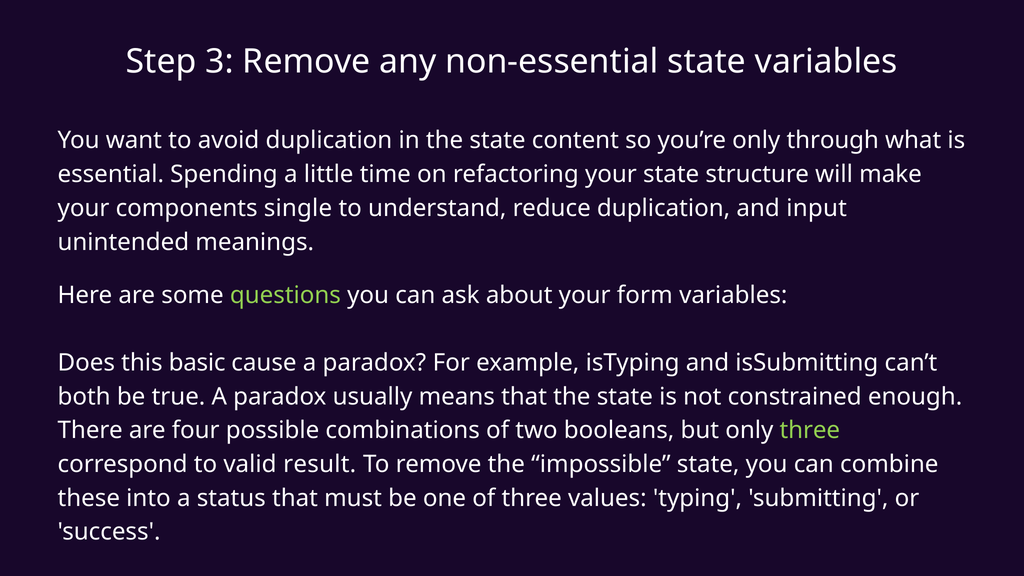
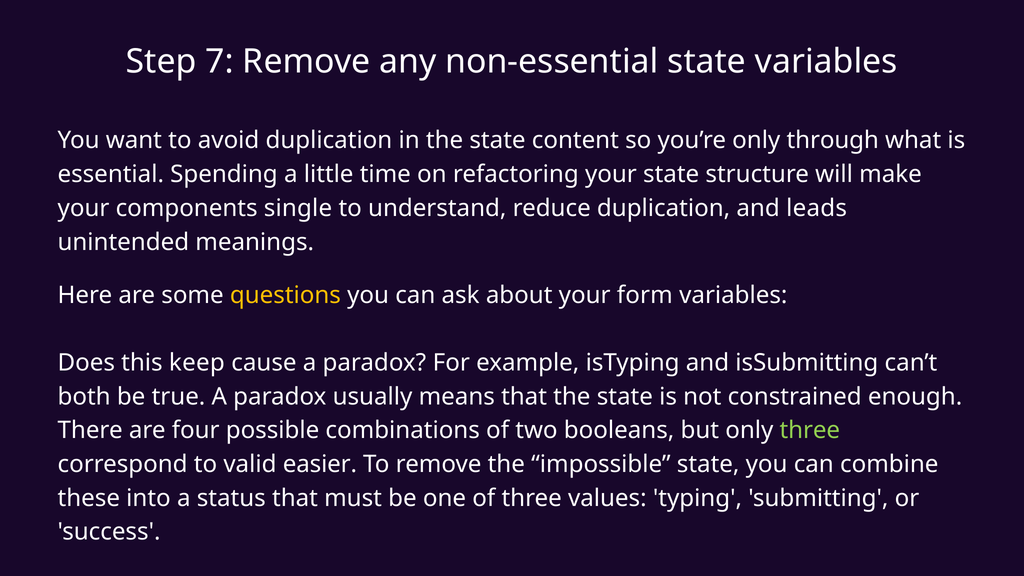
3: 3 -> 7
input: input -> leads
questions colour: light green -> yellow
basic: basic -> keep
result: result -> easier
